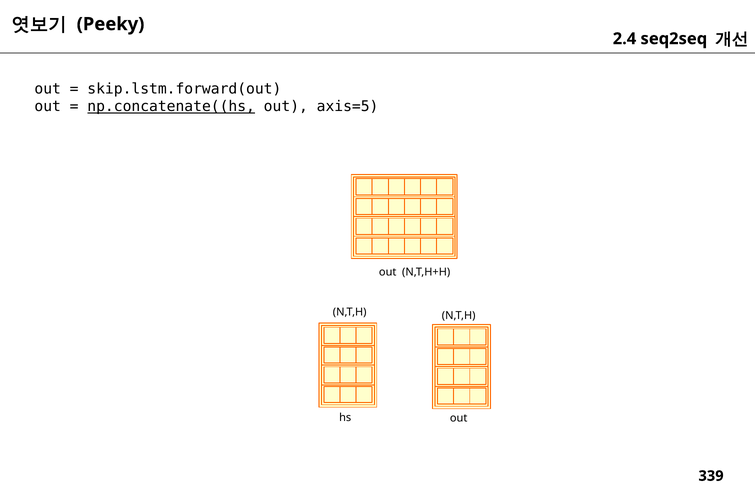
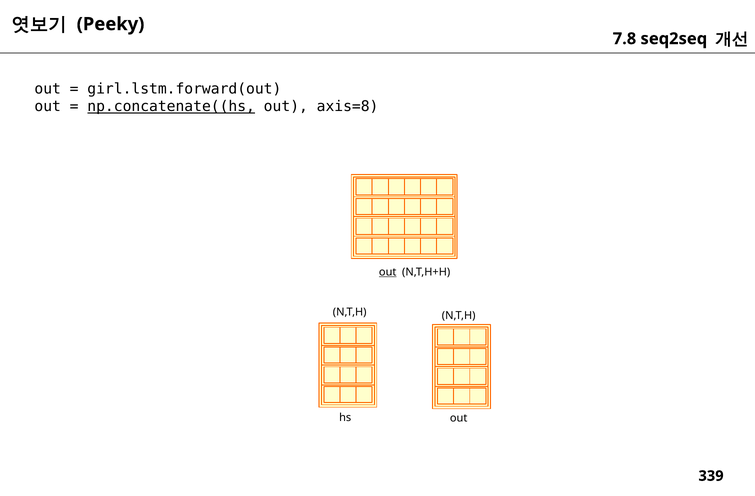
2.4: 2.4 -> 7.8
skip.lstm.forward(out: skip.lstm.forward(out -> girl.lstm.forward(out
axis=5: axis=5 -> axis=8
out at (388, 272) underline: none -> present
